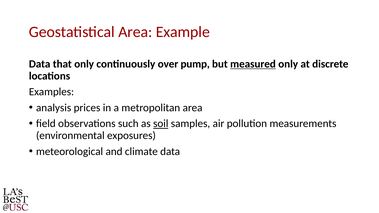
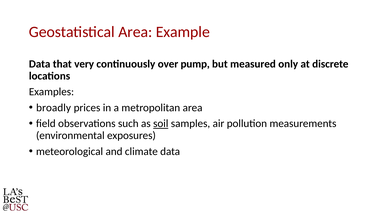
that only: only -> very
measured underline: present -> none
analysis: analysis -> broadly
